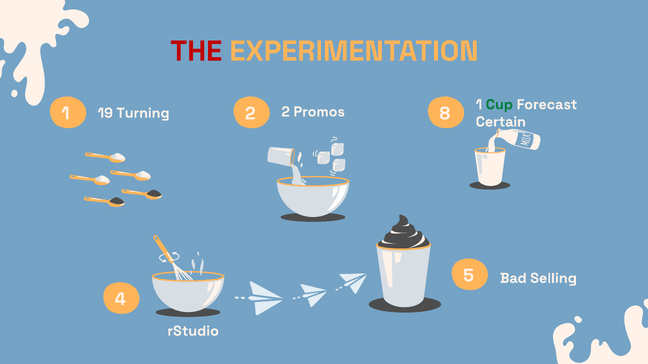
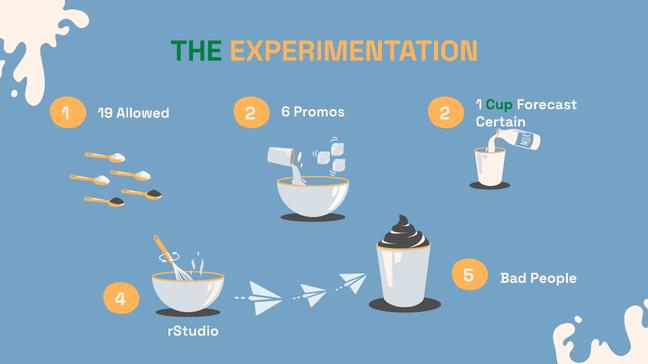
THE colour: red -> green
Turning: Turning -> Allowed
2 2: 2 -> 6
Promos 8: 8 -> 2
Selling: Selling -> People
